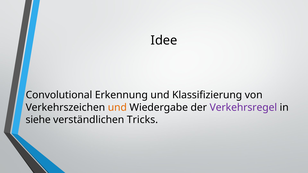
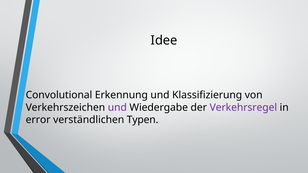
und at (117, 108) colour: orange -> purple
siehe: siehe -> error
Tricks: Tricks -> Typen
